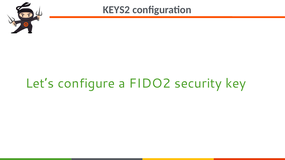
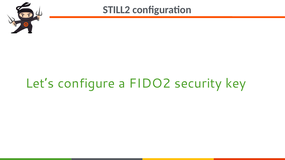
KEYS2: KEYS2 -> STILL2
